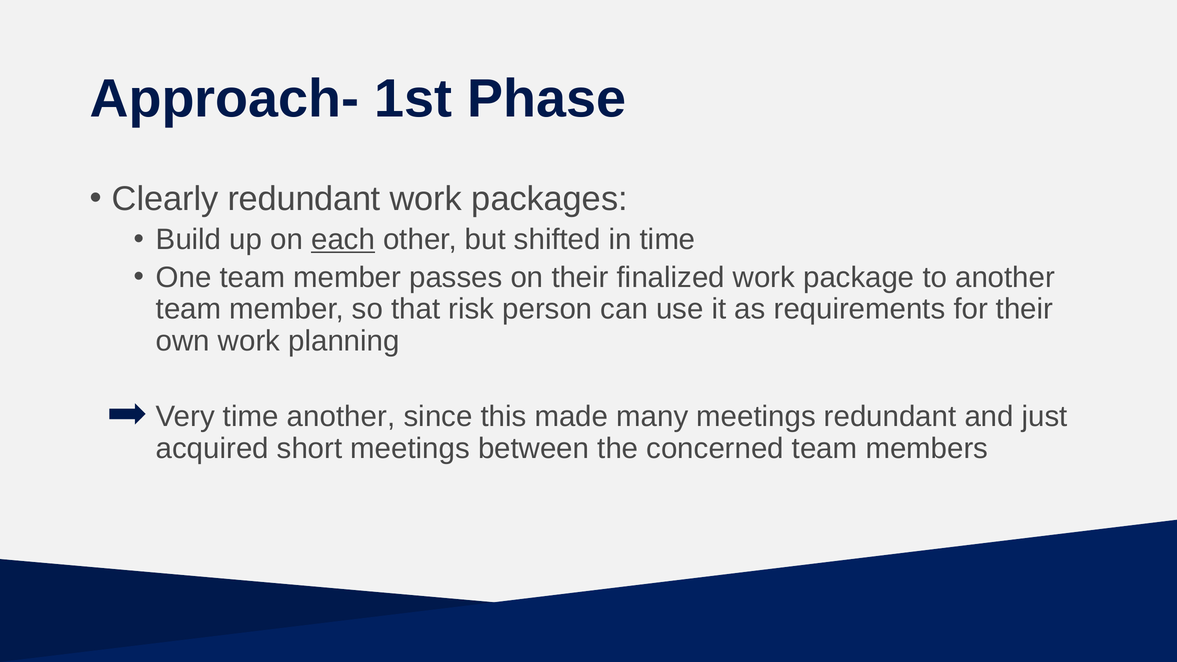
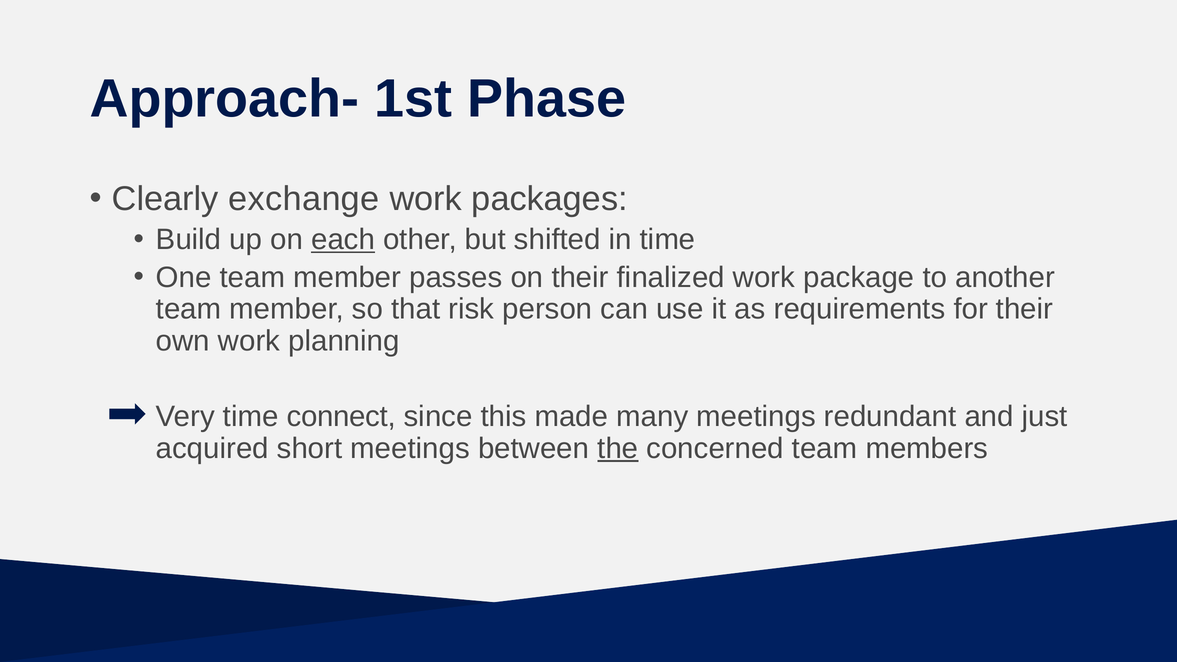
Clearly redundant: redundant -> exchange
time another: another -> connect
the underline: none -> present
